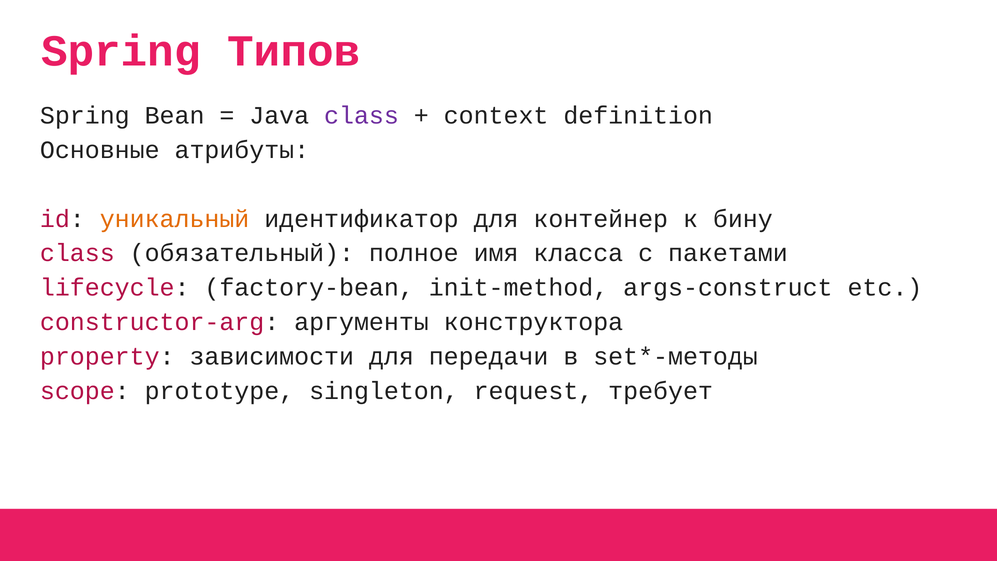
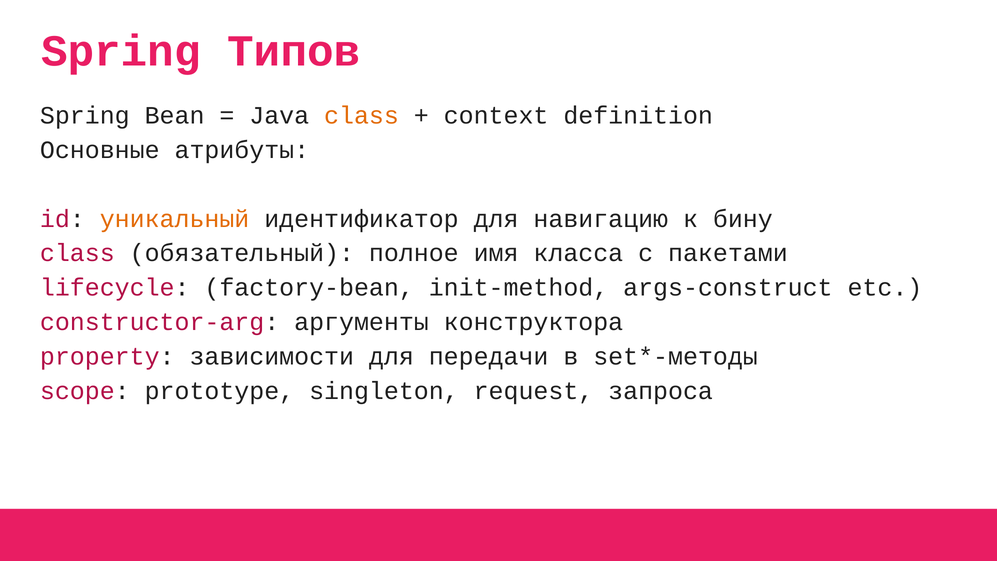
class at (361, 116) colour: purple -> orange
контейнер: контейнер -> навигацию
требует: требует -> запроса
